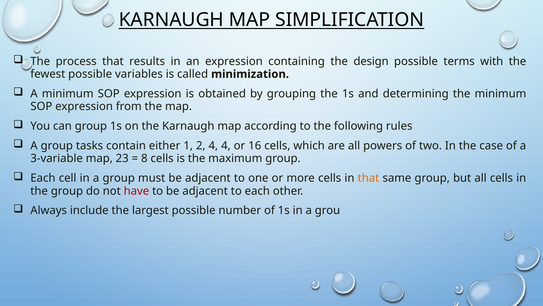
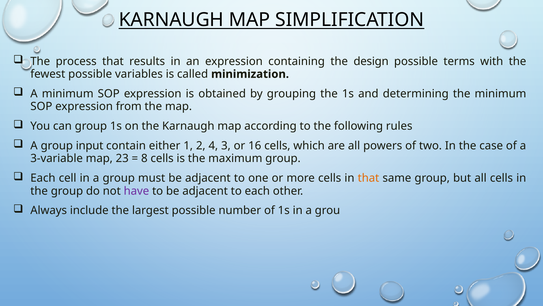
tasks: tasks -> input
4 4: 4 -> 3
have colour: red -> purple
